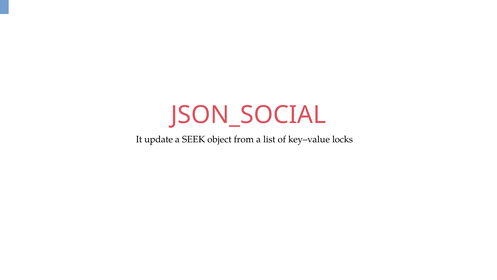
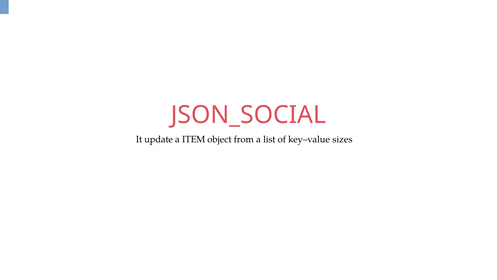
SEEK: SEEK -> ITEM
locks: locks -> sizes
